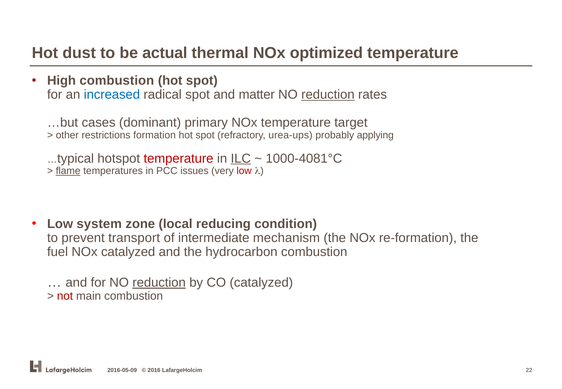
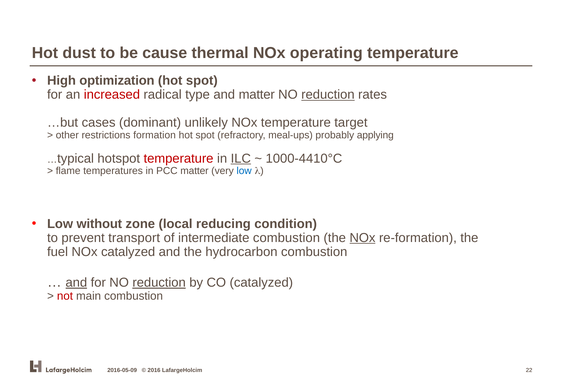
actual: actual -> cause
optimized: optimized -> operating
High combustion: combustion -> optimization
increased colour: blue -> red
radical spot: spot -> type
primary: primary -> unlikely
urea-ups: urea-ups -> meal-ups
1000-4081°C: 1000-4081°C -> 1000-4410°C
flame underline: present -> none
PCC issues: issues -> matter
low at (244, 171) colour: red -> blue
system: system -> without
intermediate mechanism: mechanism -> combustion
NOx at (363, 238) underline: none -> present
and at (76, 283) underline: none -> present
